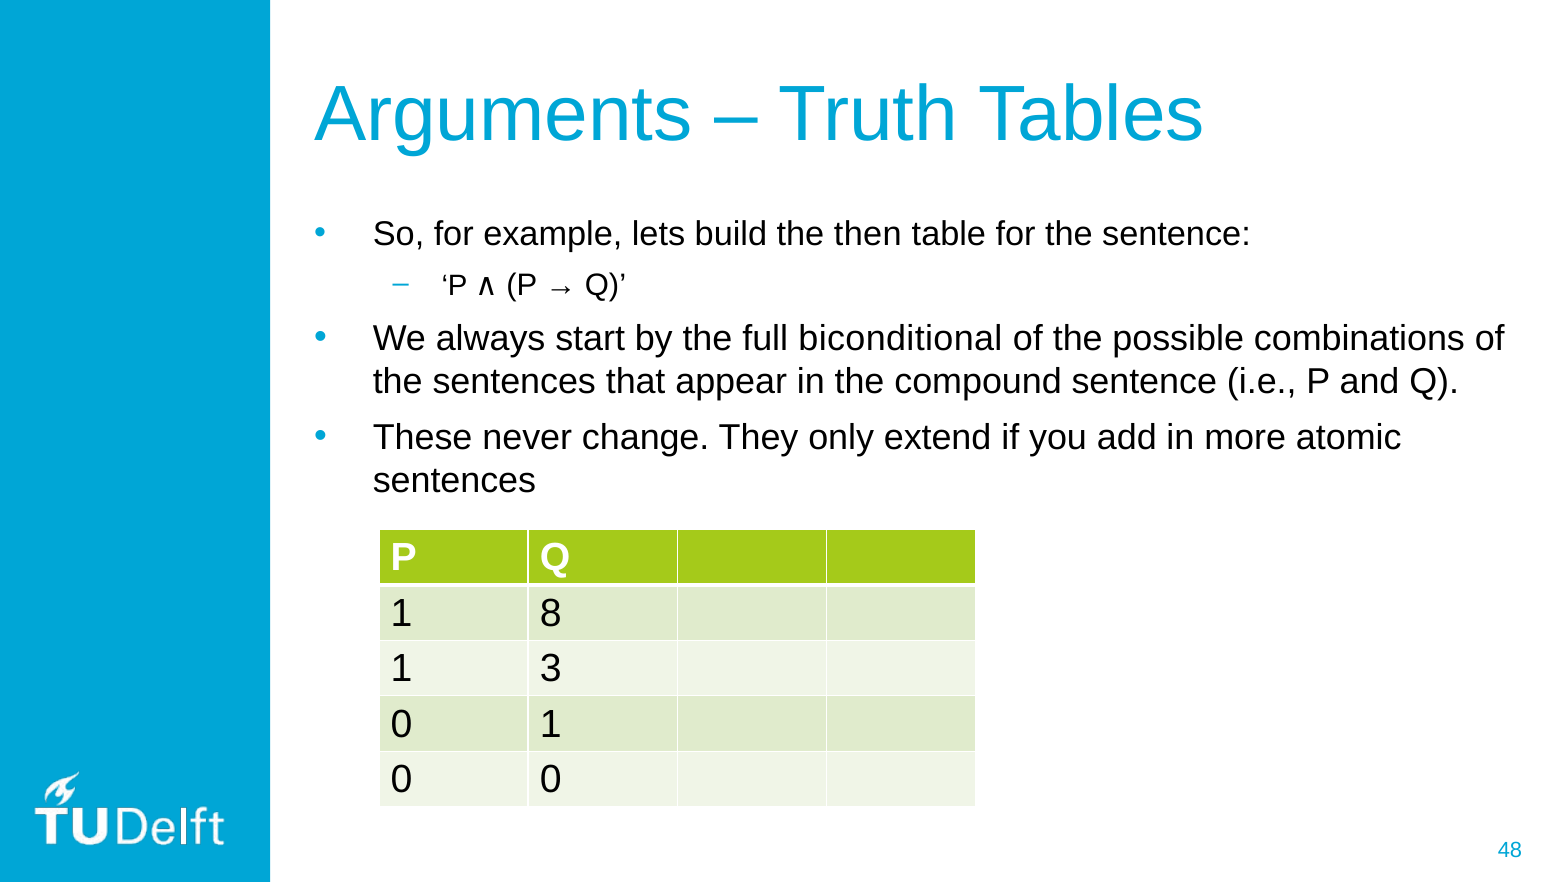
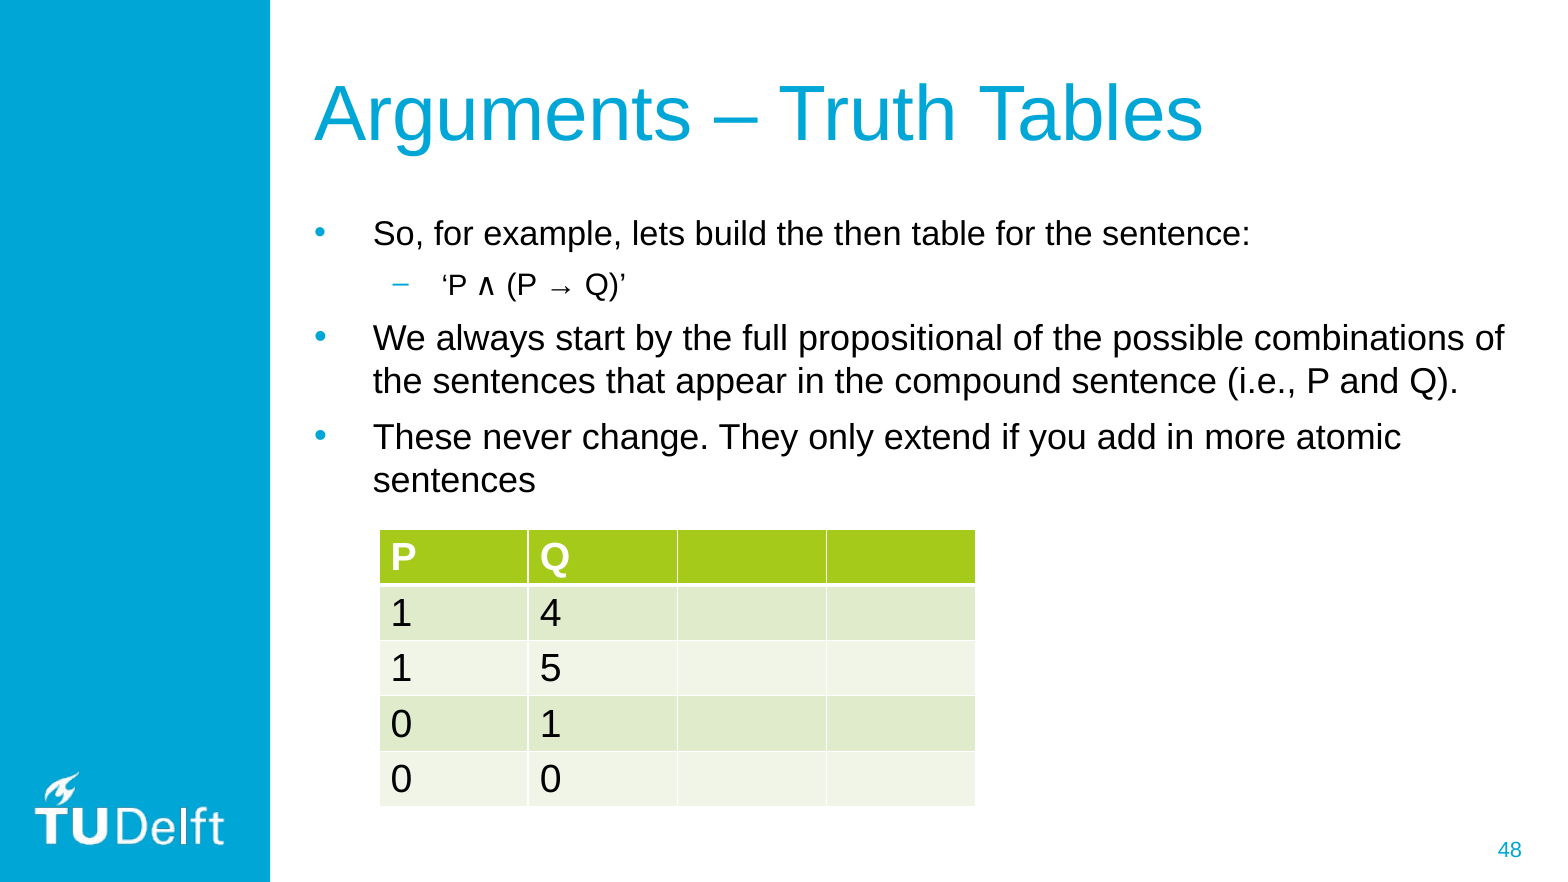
biconditional: biconditional -> propositional
8: 8 -> 4
3: 3 -> 5
